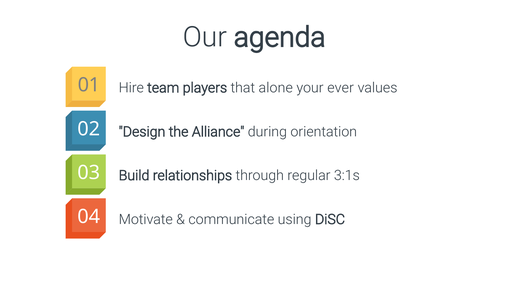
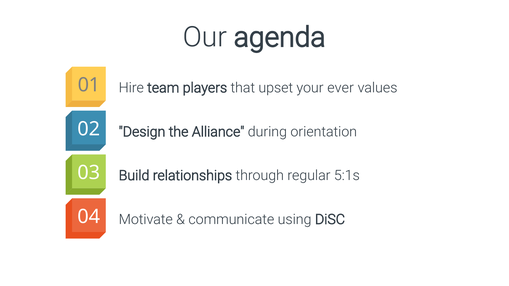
alone: alone -> upset
3:1s: 3:1s -> 5:1s
